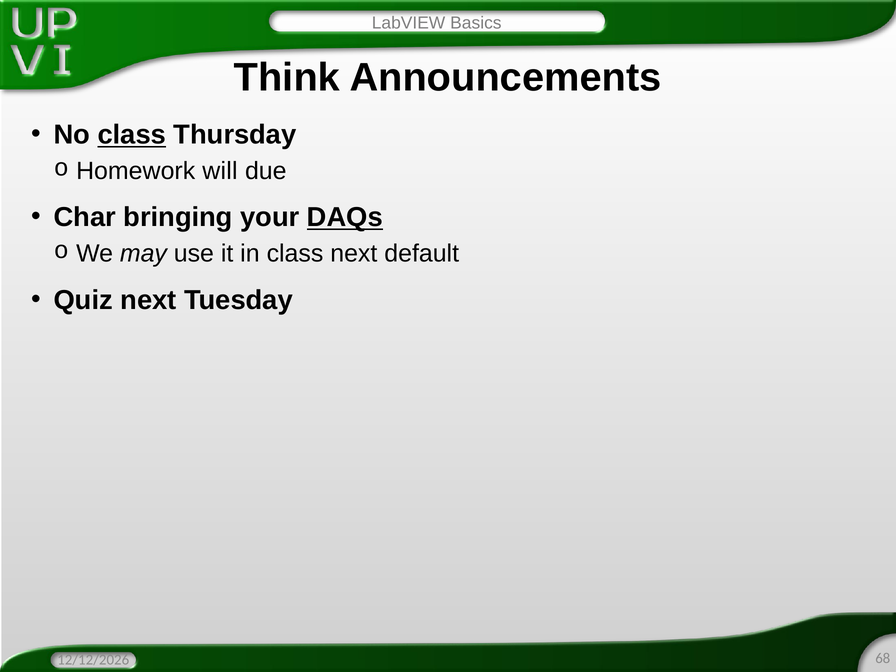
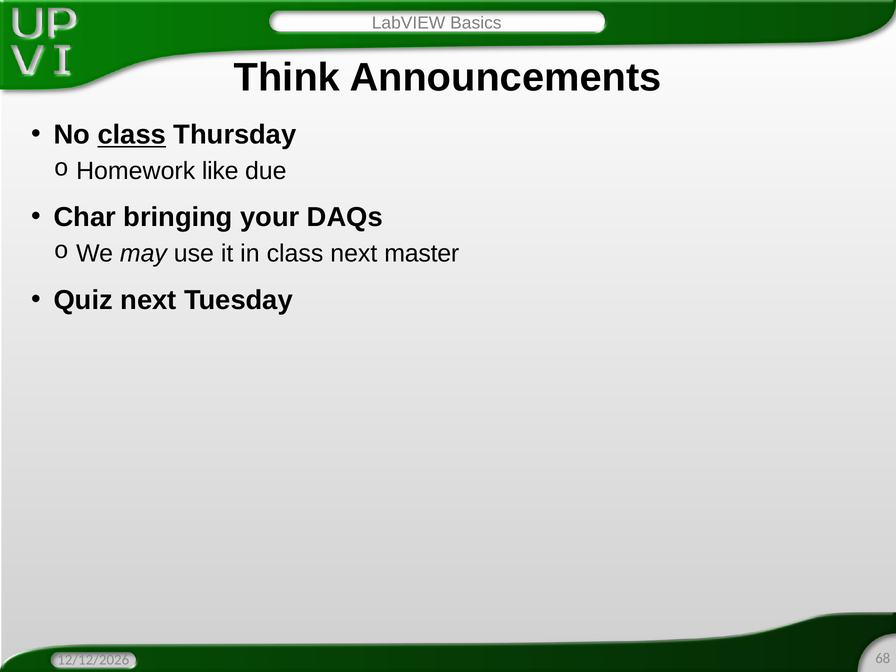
will: will -> like
DAQs underline: present -> none
default: default -> master
